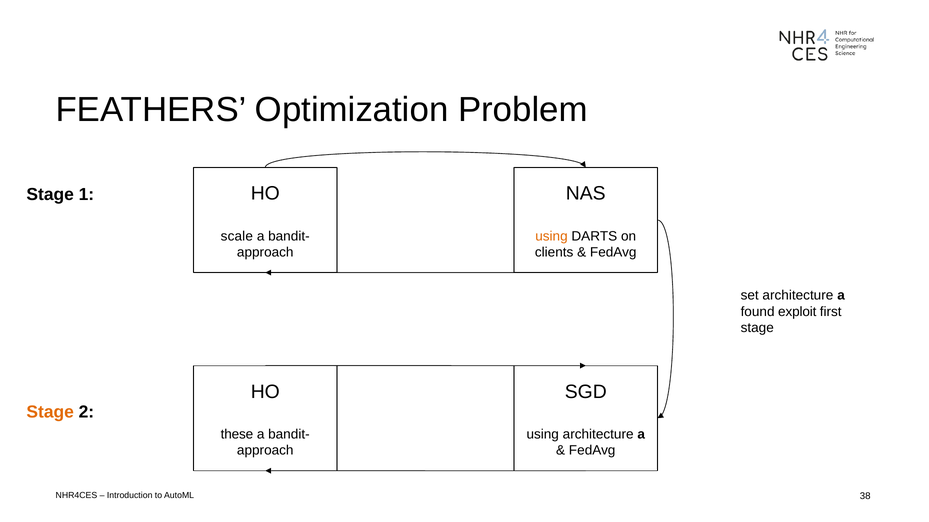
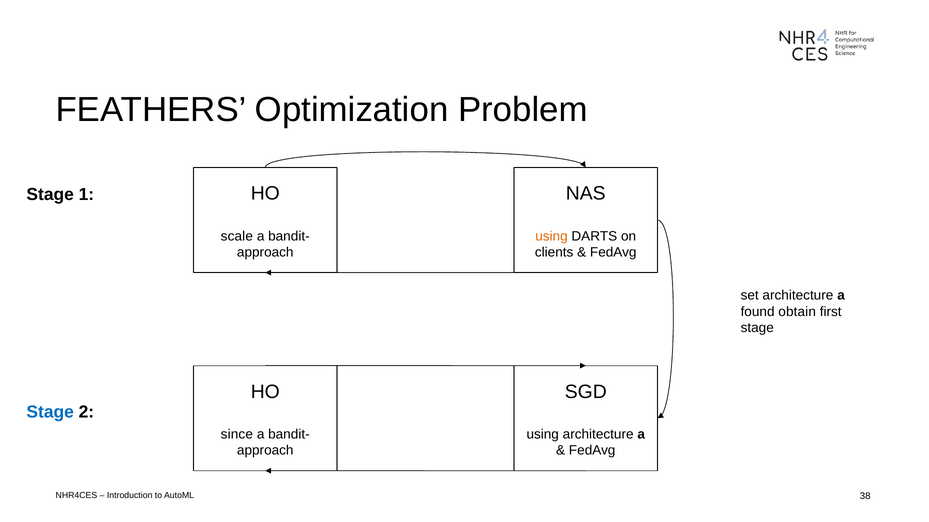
exploit: exploit -> obtain
Stage at (50, 413) colour: orange -> blue
these: these -> since
